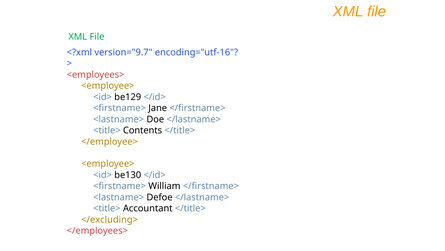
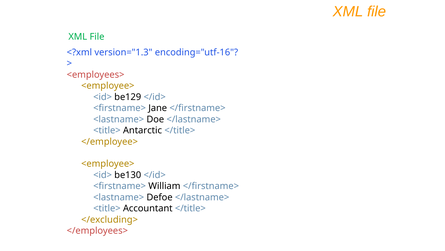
version="9.7: version="9.7 -> version="1.3
Contents: Contents -> Antarctic
